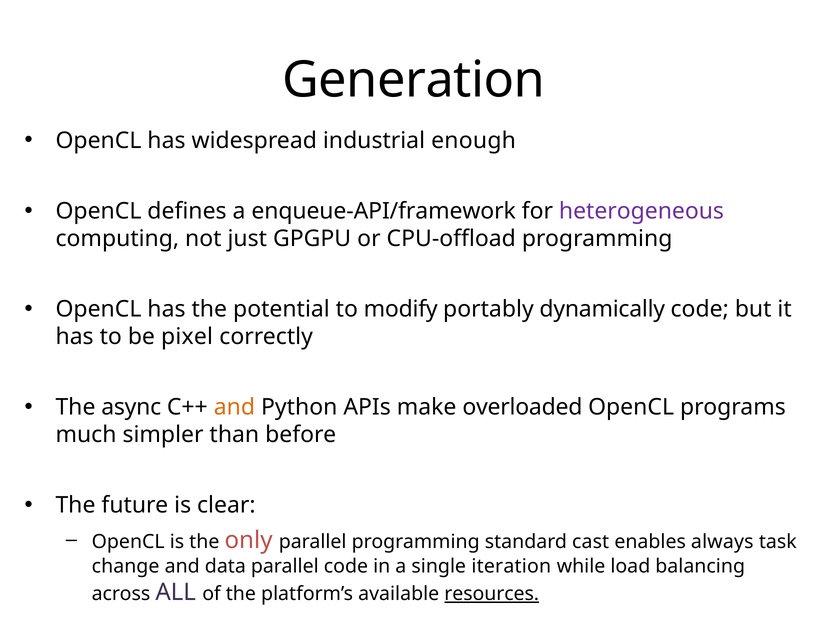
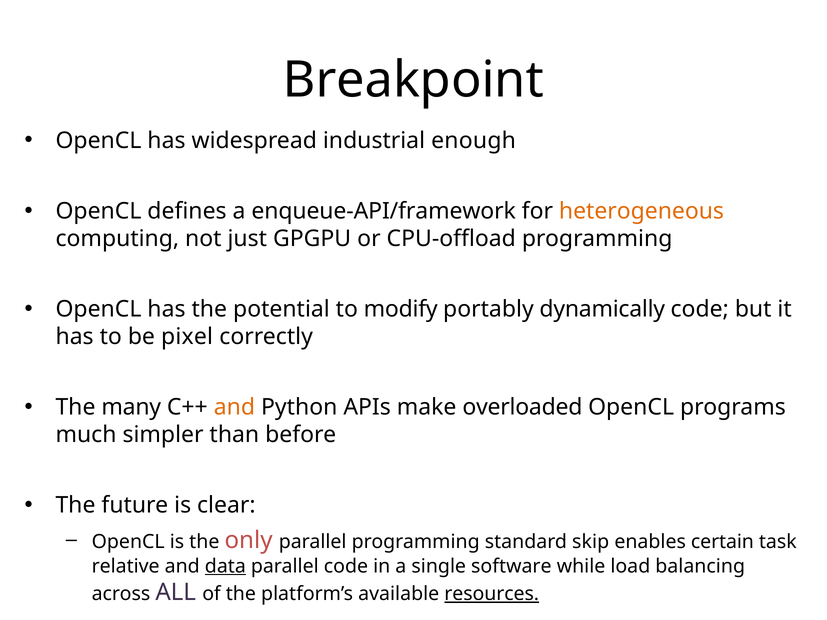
Generation: Generation -> Breakpoint
heterogeneous colour: purple -> orange
async: async -> many
cast: cast -> skip
always: always -> certain
change: change -> relative
data underline: none -> present
iteration: iteration -> software
